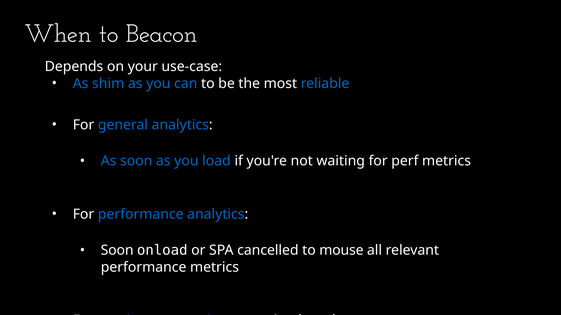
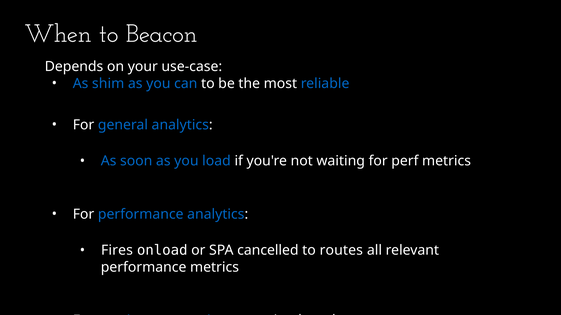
Soon at (117, 251): Soon -> Fires
mouse: mouse -> routes
